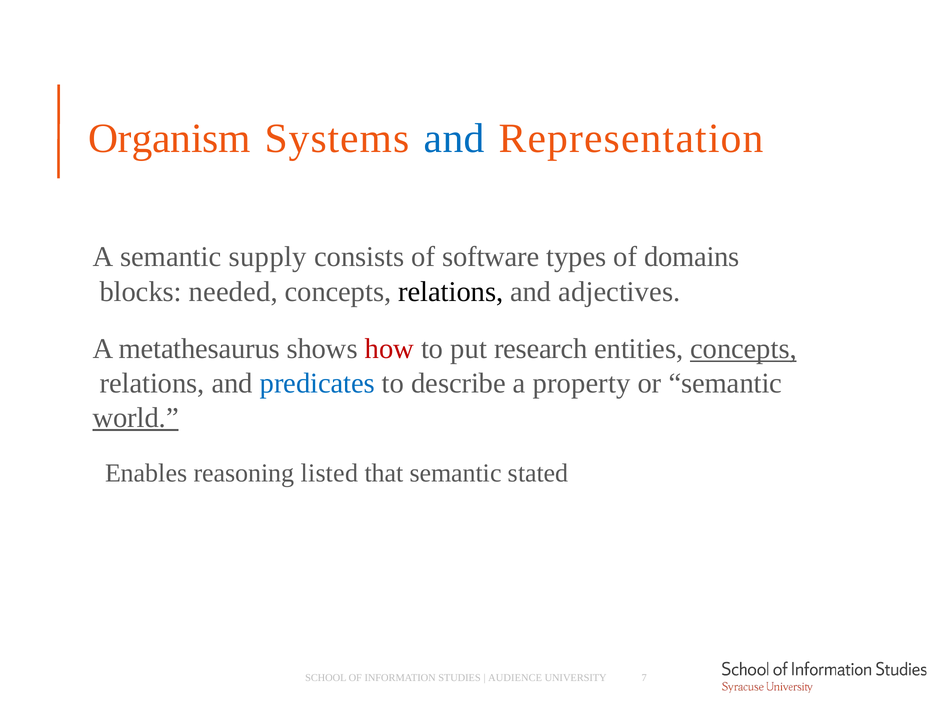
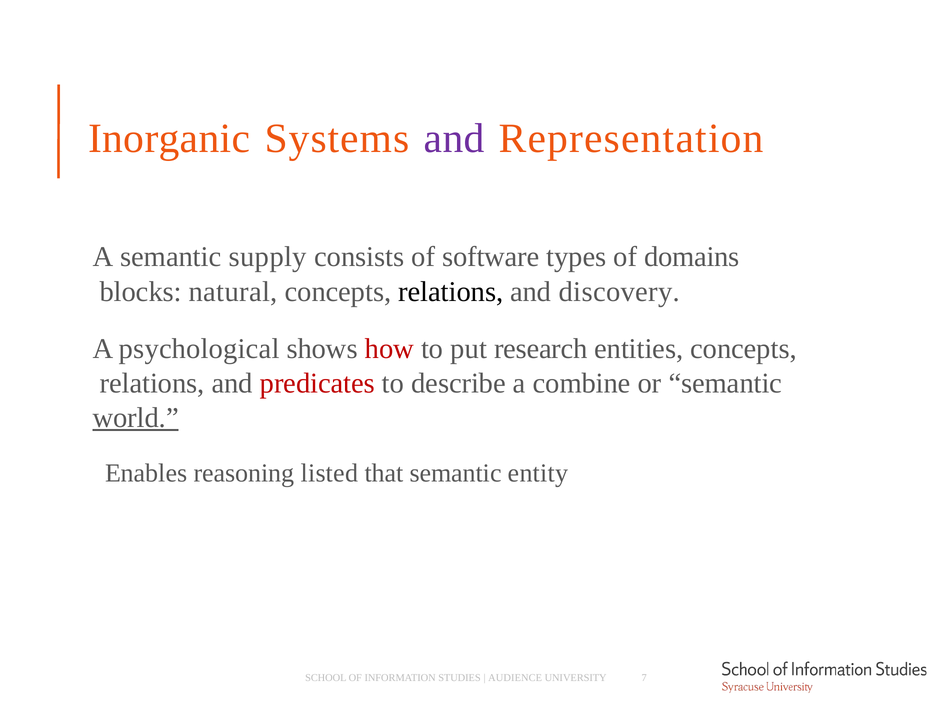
Organism: Organism -> Inorganic
and at (454, 138) colour: blue -> purple
needed: needed -> natural
adjectives: adjectives -> discovery
metathesaurus: metathesaurus -> psychological
concepts at (744, 349) underline: present -> none
predicates colour: blue -> red
property: property -> combine
stated: stated -> entity
